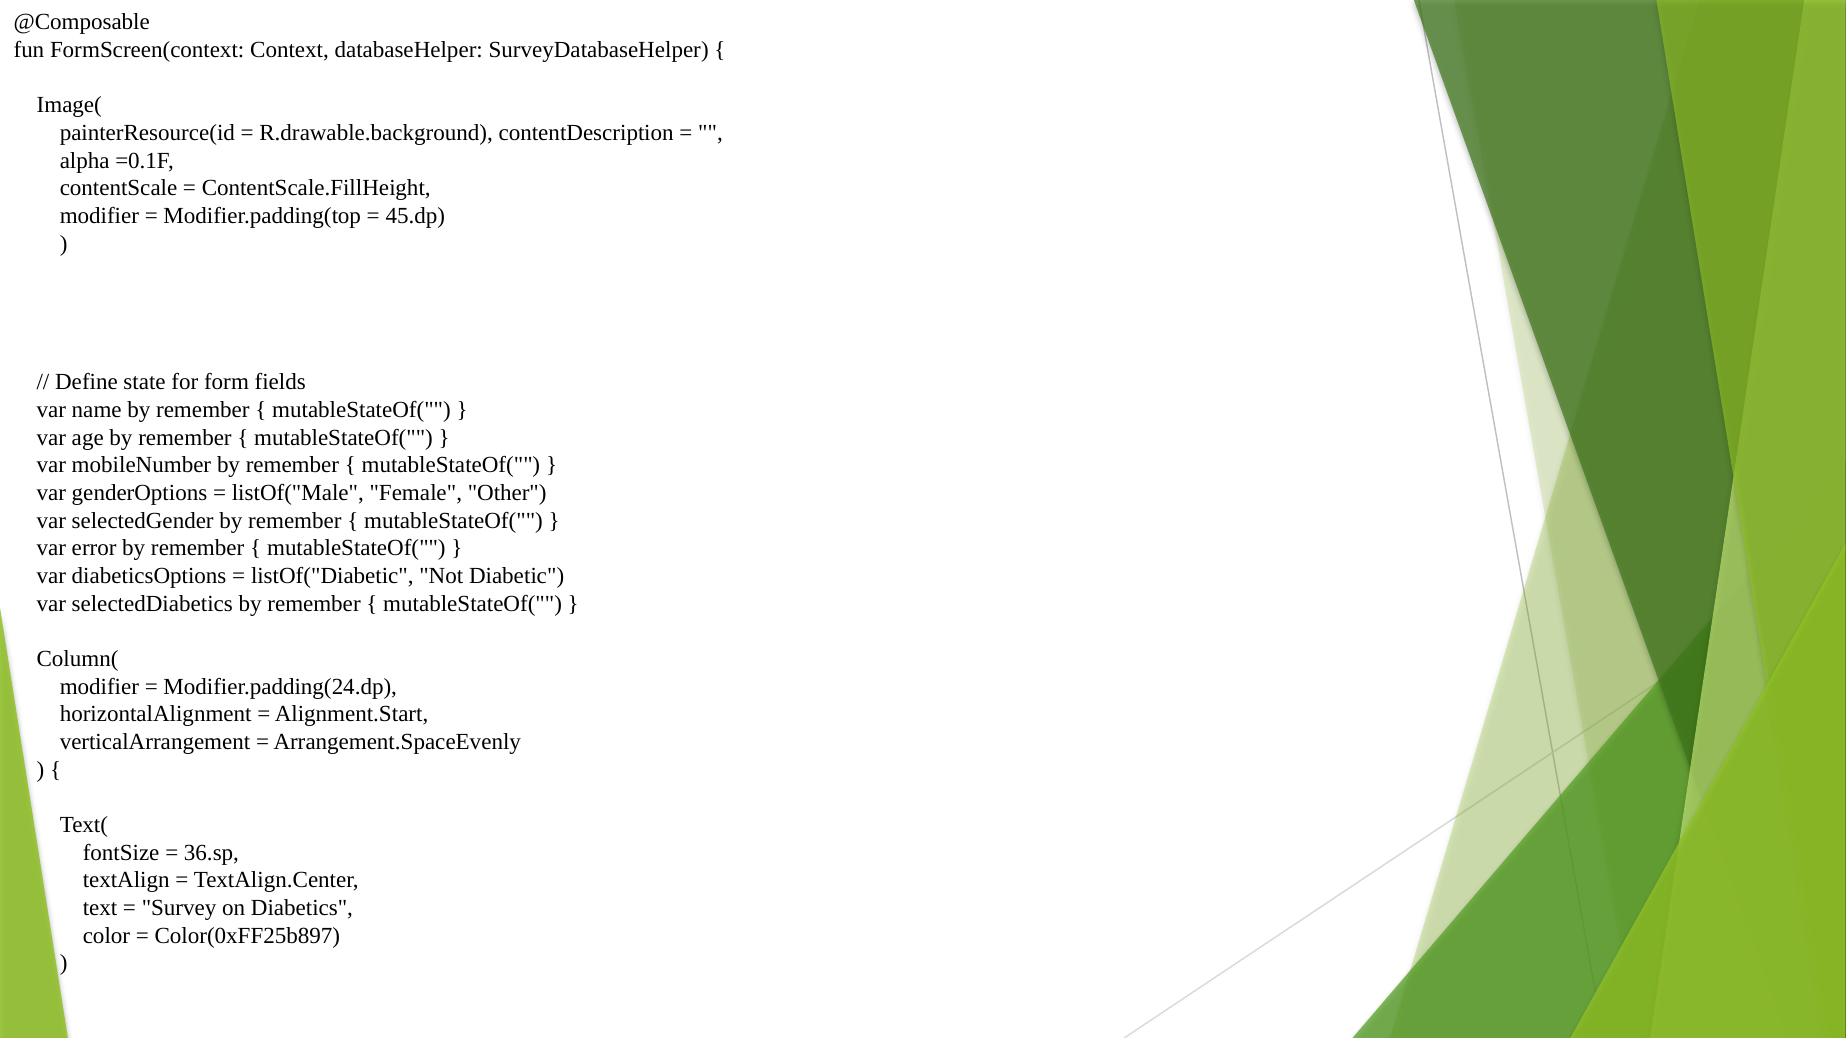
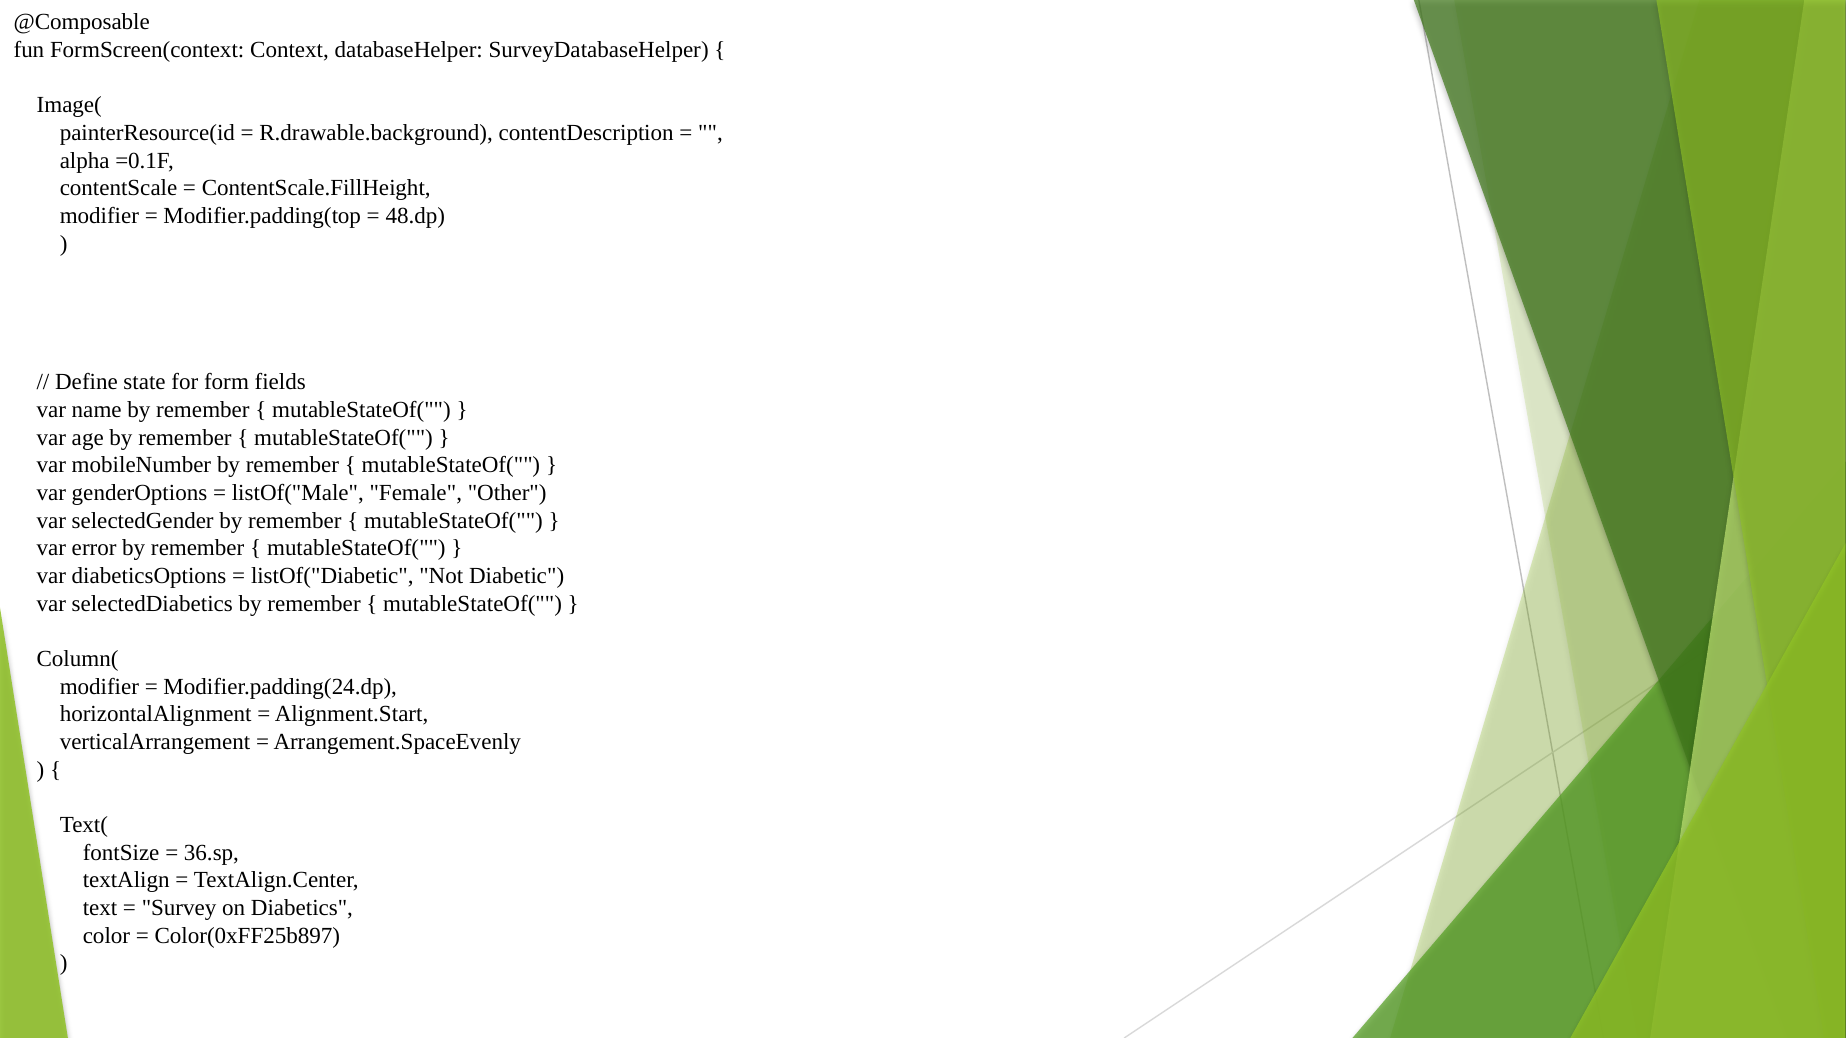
45.dp: 45.dp -> 48.dp
